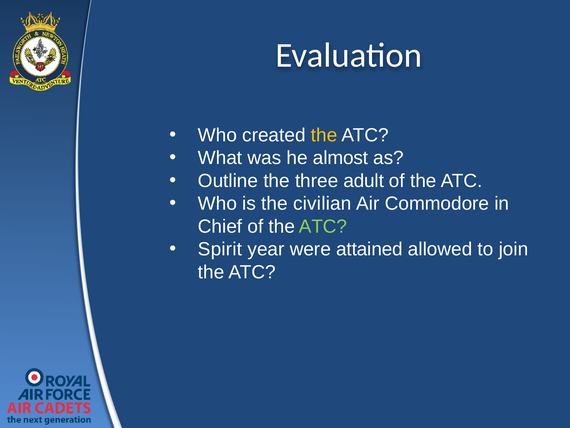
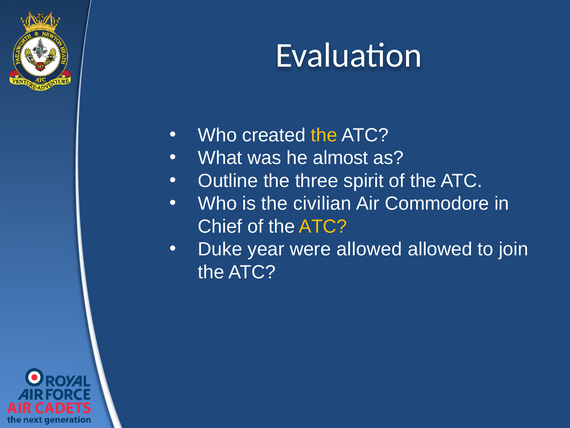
adult: adult -> spirit
ATC at (323, 226) colour: light green -> yellow
Spirit: Spirit -> Duke
were attained: attained -> allowed
